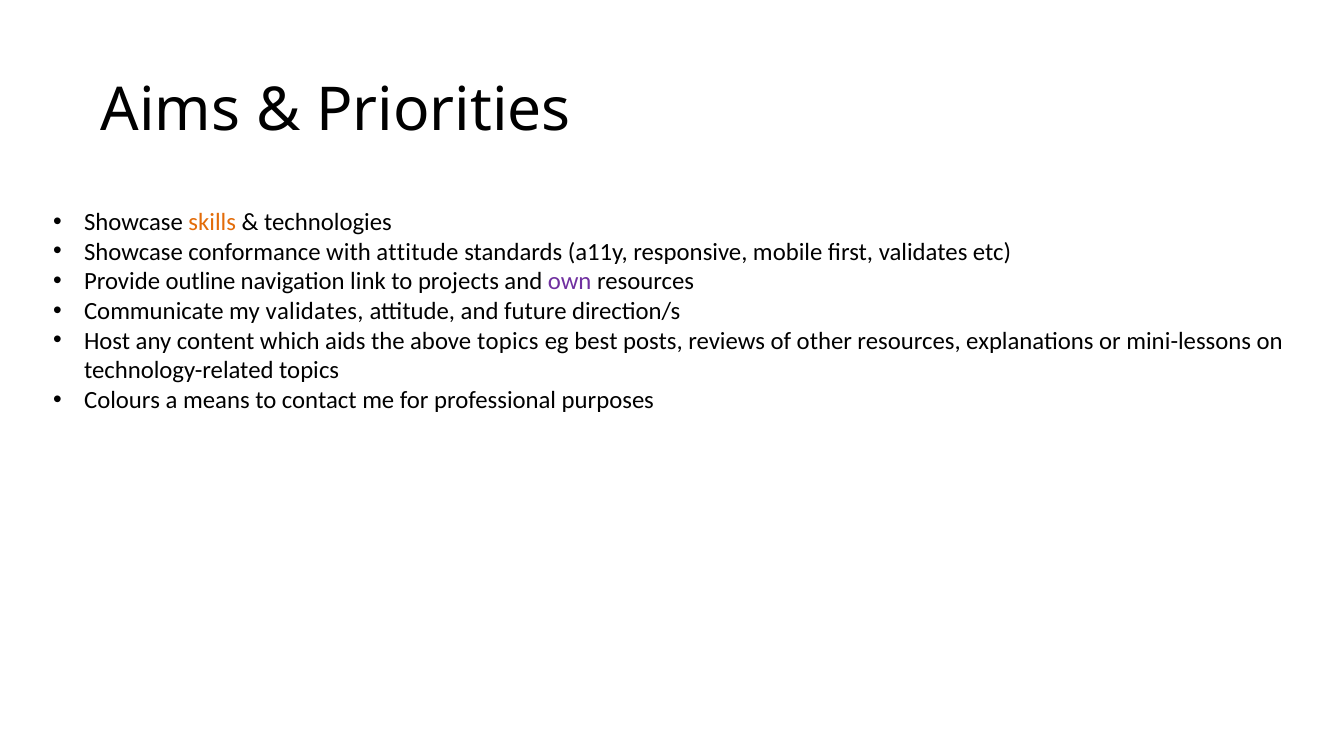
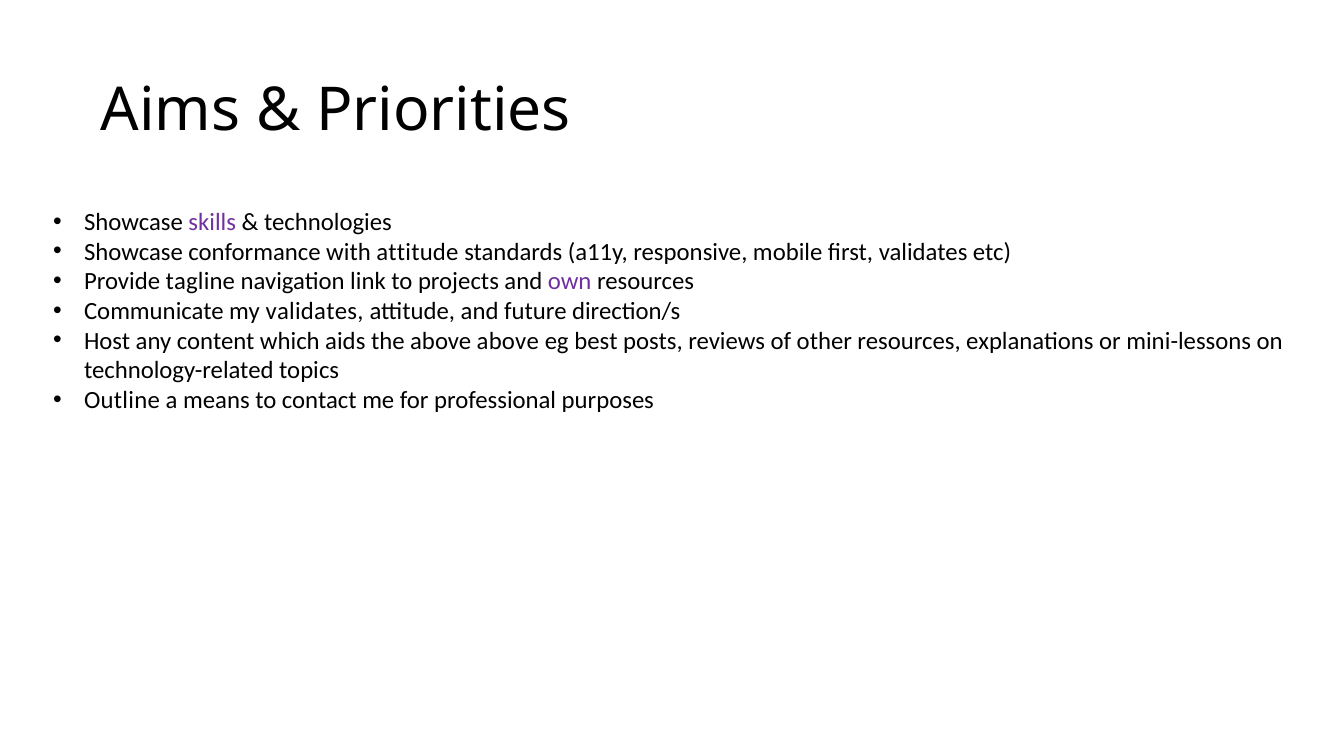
skills colour: orange -> purple
outline: outline -> tagline
above topics: topics -> above
Colours: Colours -> Outline
